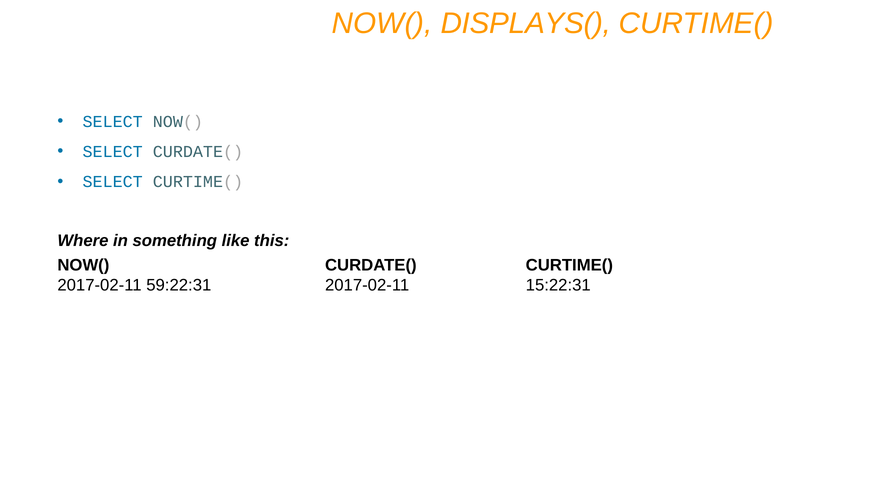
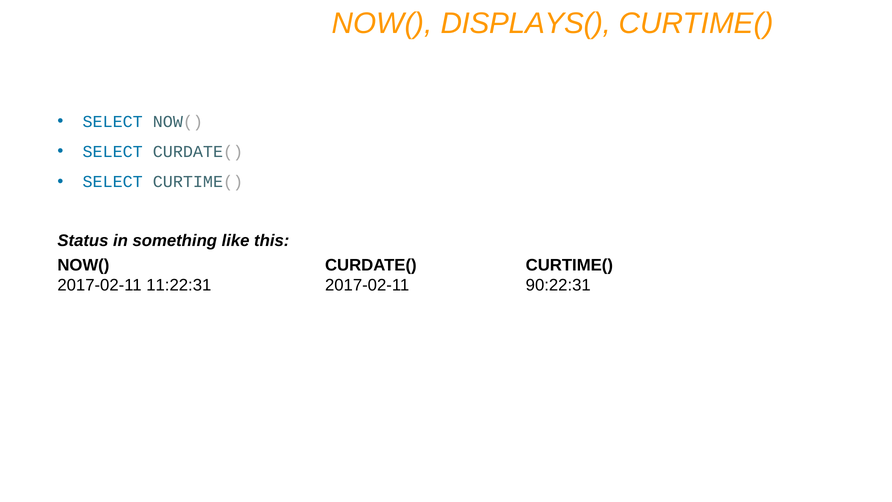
Where: Where -> Status
59:22:31: 59:22:31 -> 11:22:31
15:22:31: 15:22:31 -> 90:22:31
